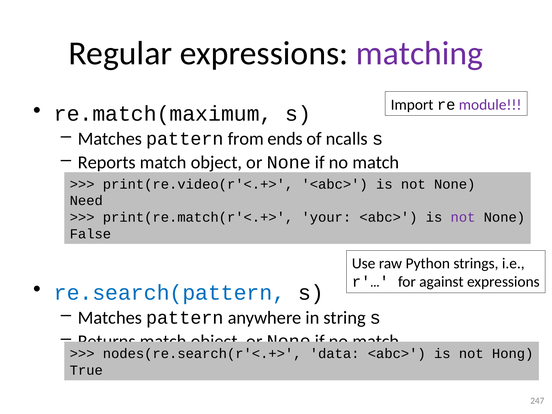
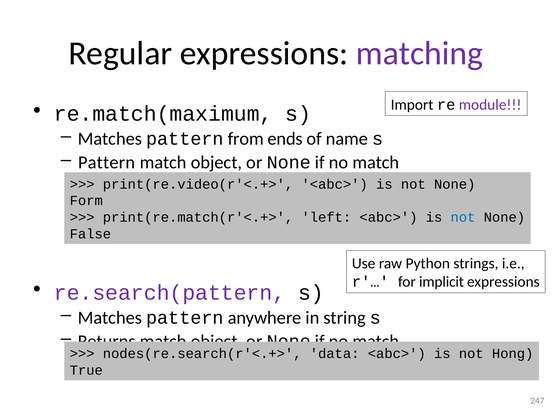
ncalls: ncalls -> name
Reports at (107, 162): Reports -> Pattern
Need: Need -> Form
your: your -> left
not at (463, 217) colour: purple -> blue
against: against -> implicit
re.search(pattern colour: blue -> purple
